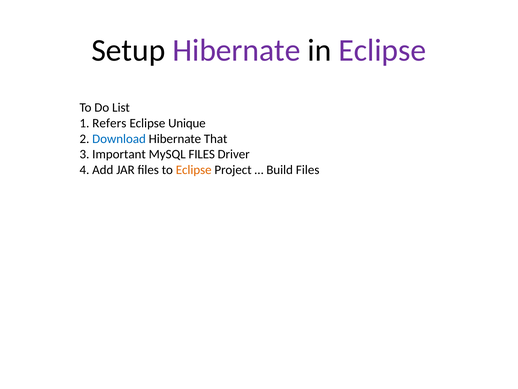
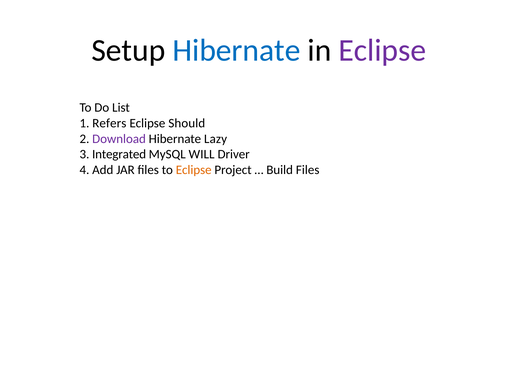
Hibernate at (237, 50) colour: purple -> blue
Unique: Unique -> Should
Download colour: blue -> purple
That: That -> Lazy
Important: Important -> Integrated
MySQL FILES: FILES -> WILL
